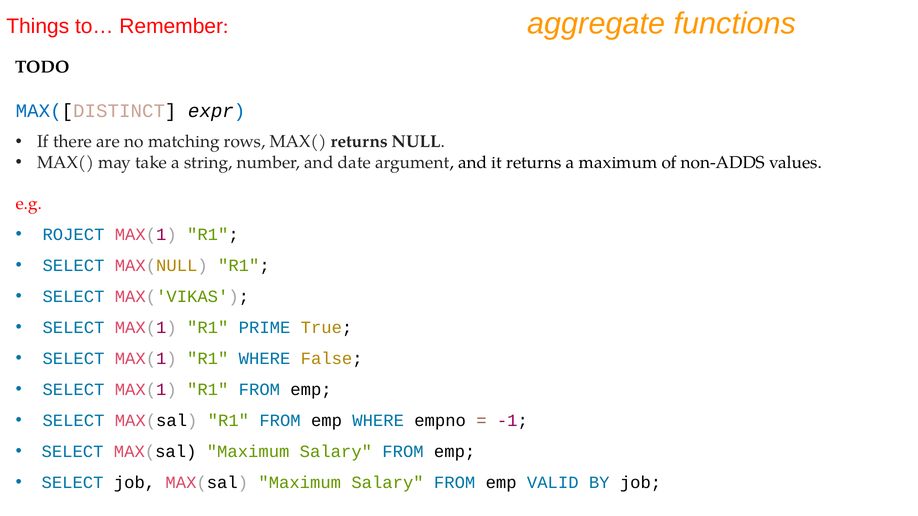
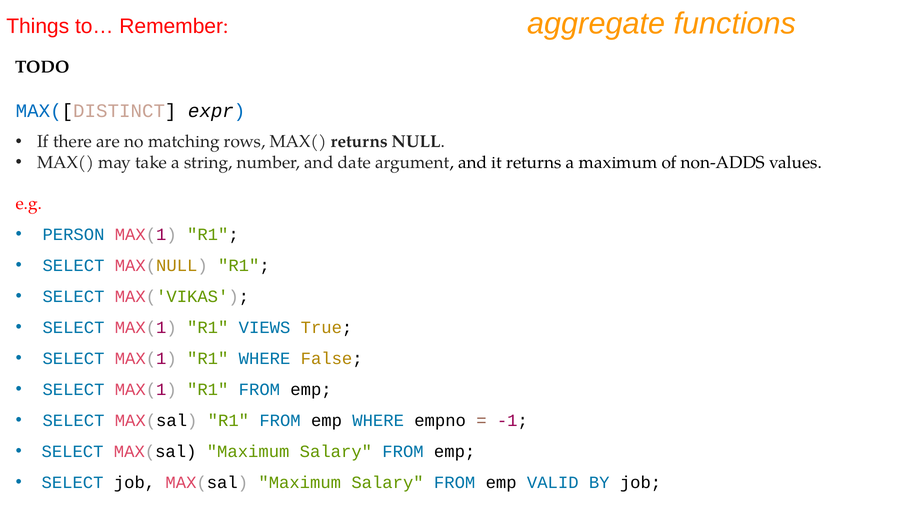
ROJECT: ROJECT -> PERSON
PRIME: PRIME -> VIEWS
